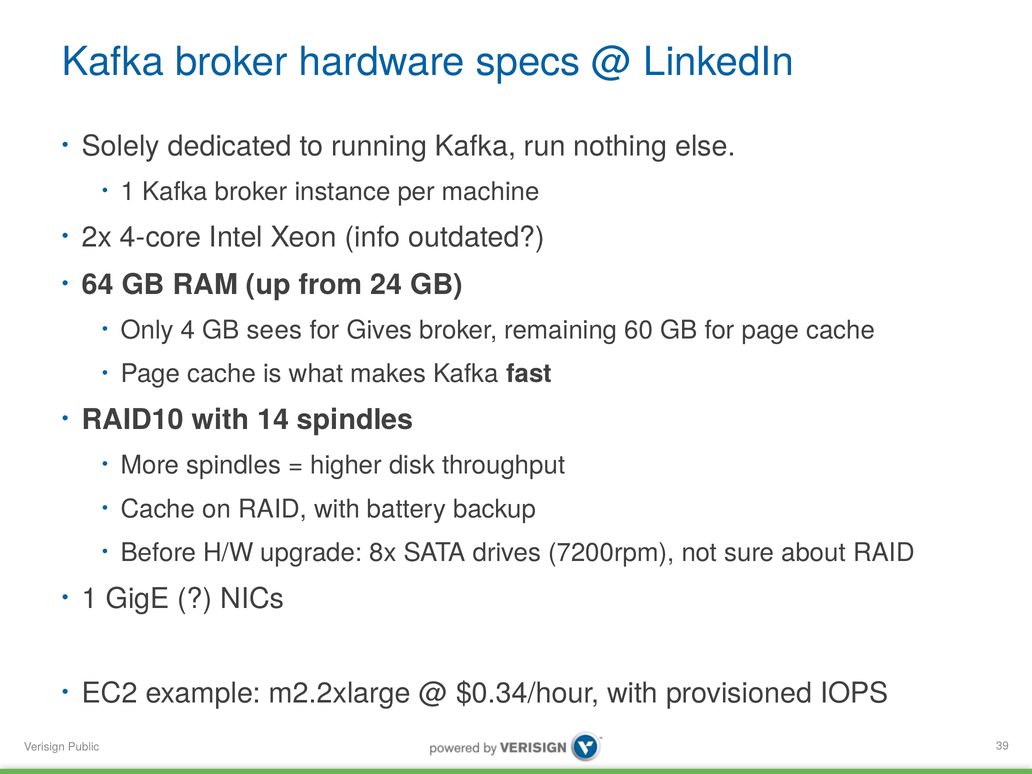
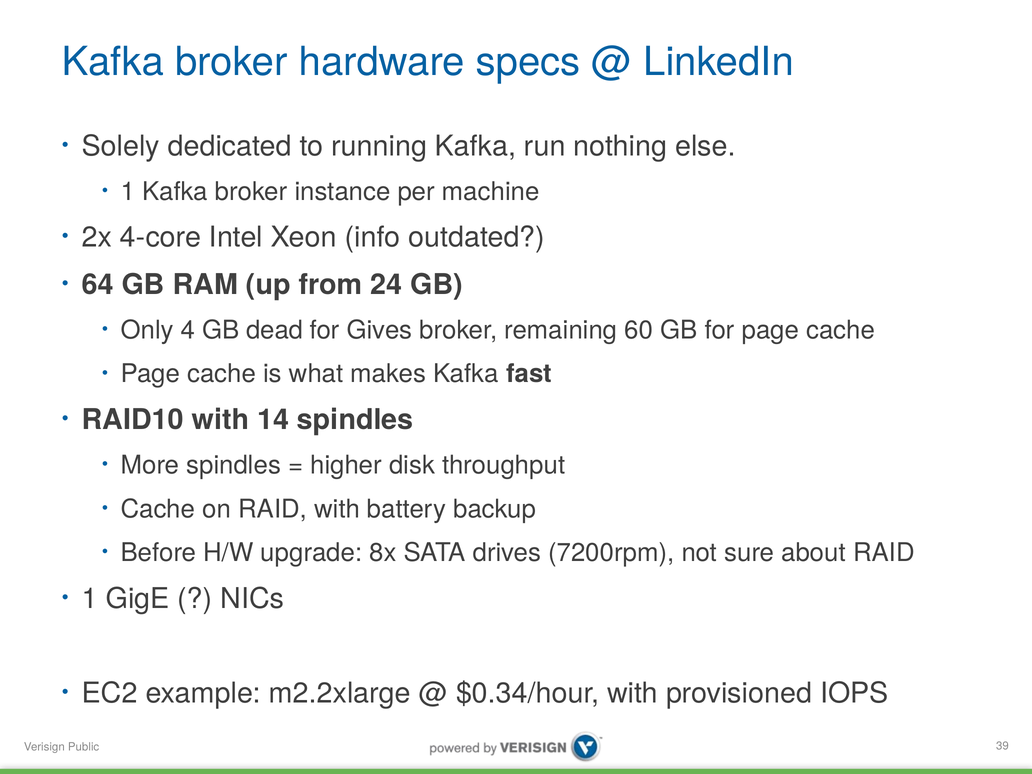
sees: sees -> dead
